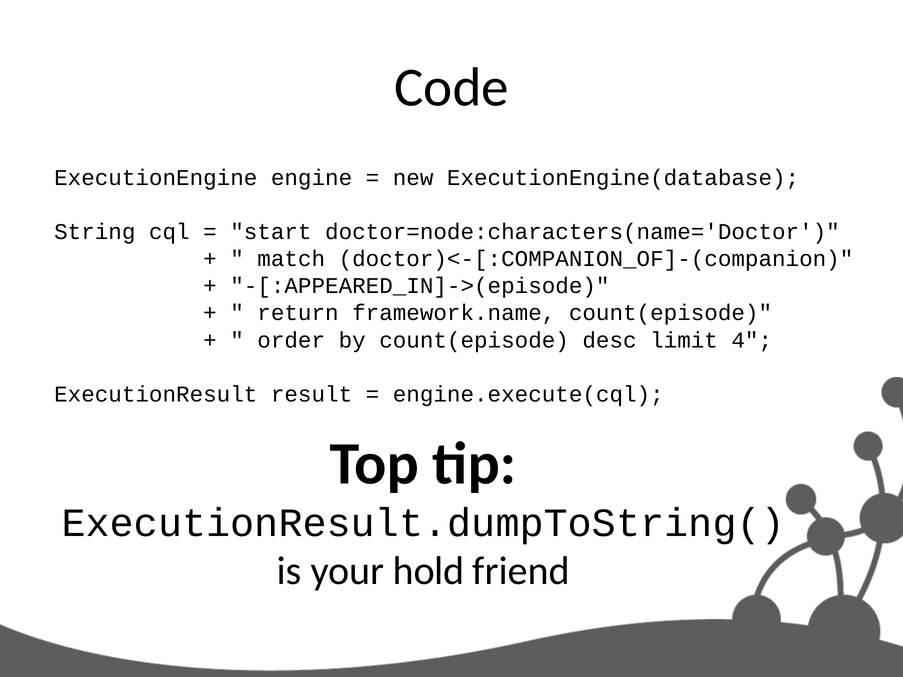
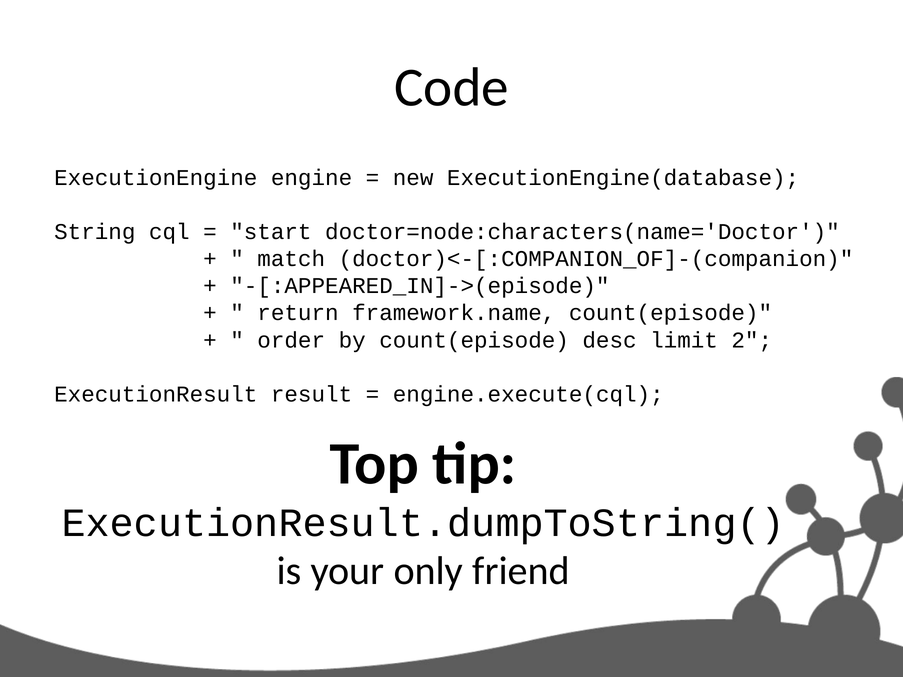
4: 4 -> 2
hold: hold -> only
